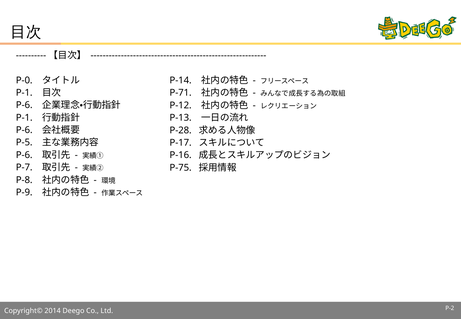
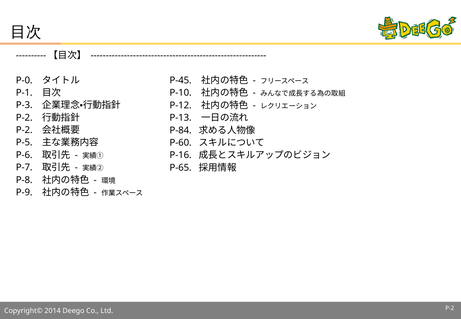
P-14: P-14 -> P-45
P-71: P-71 -> P-10
P-6 at (24, 105): P-6 -> P-3
P-1 at (24, 118): P-1 -> P-2
P-6 at (24, 130): P-6 -> P-2
P-28: P-28 -> P-84
P-17: P-17 -> P-60
P-75: P-75 -> P-65
